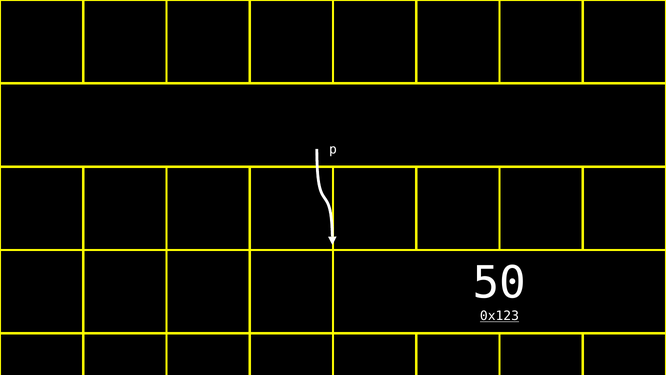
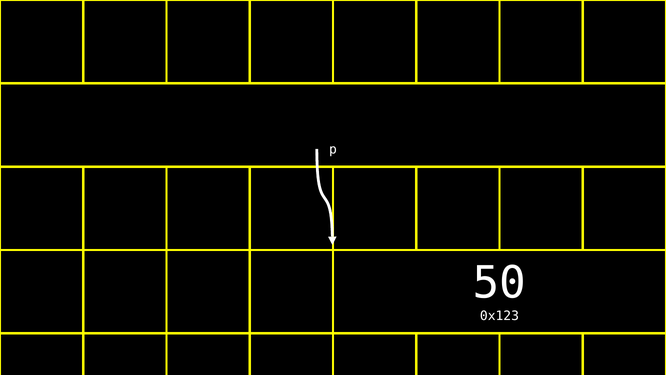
0x123 underline: present -> none
